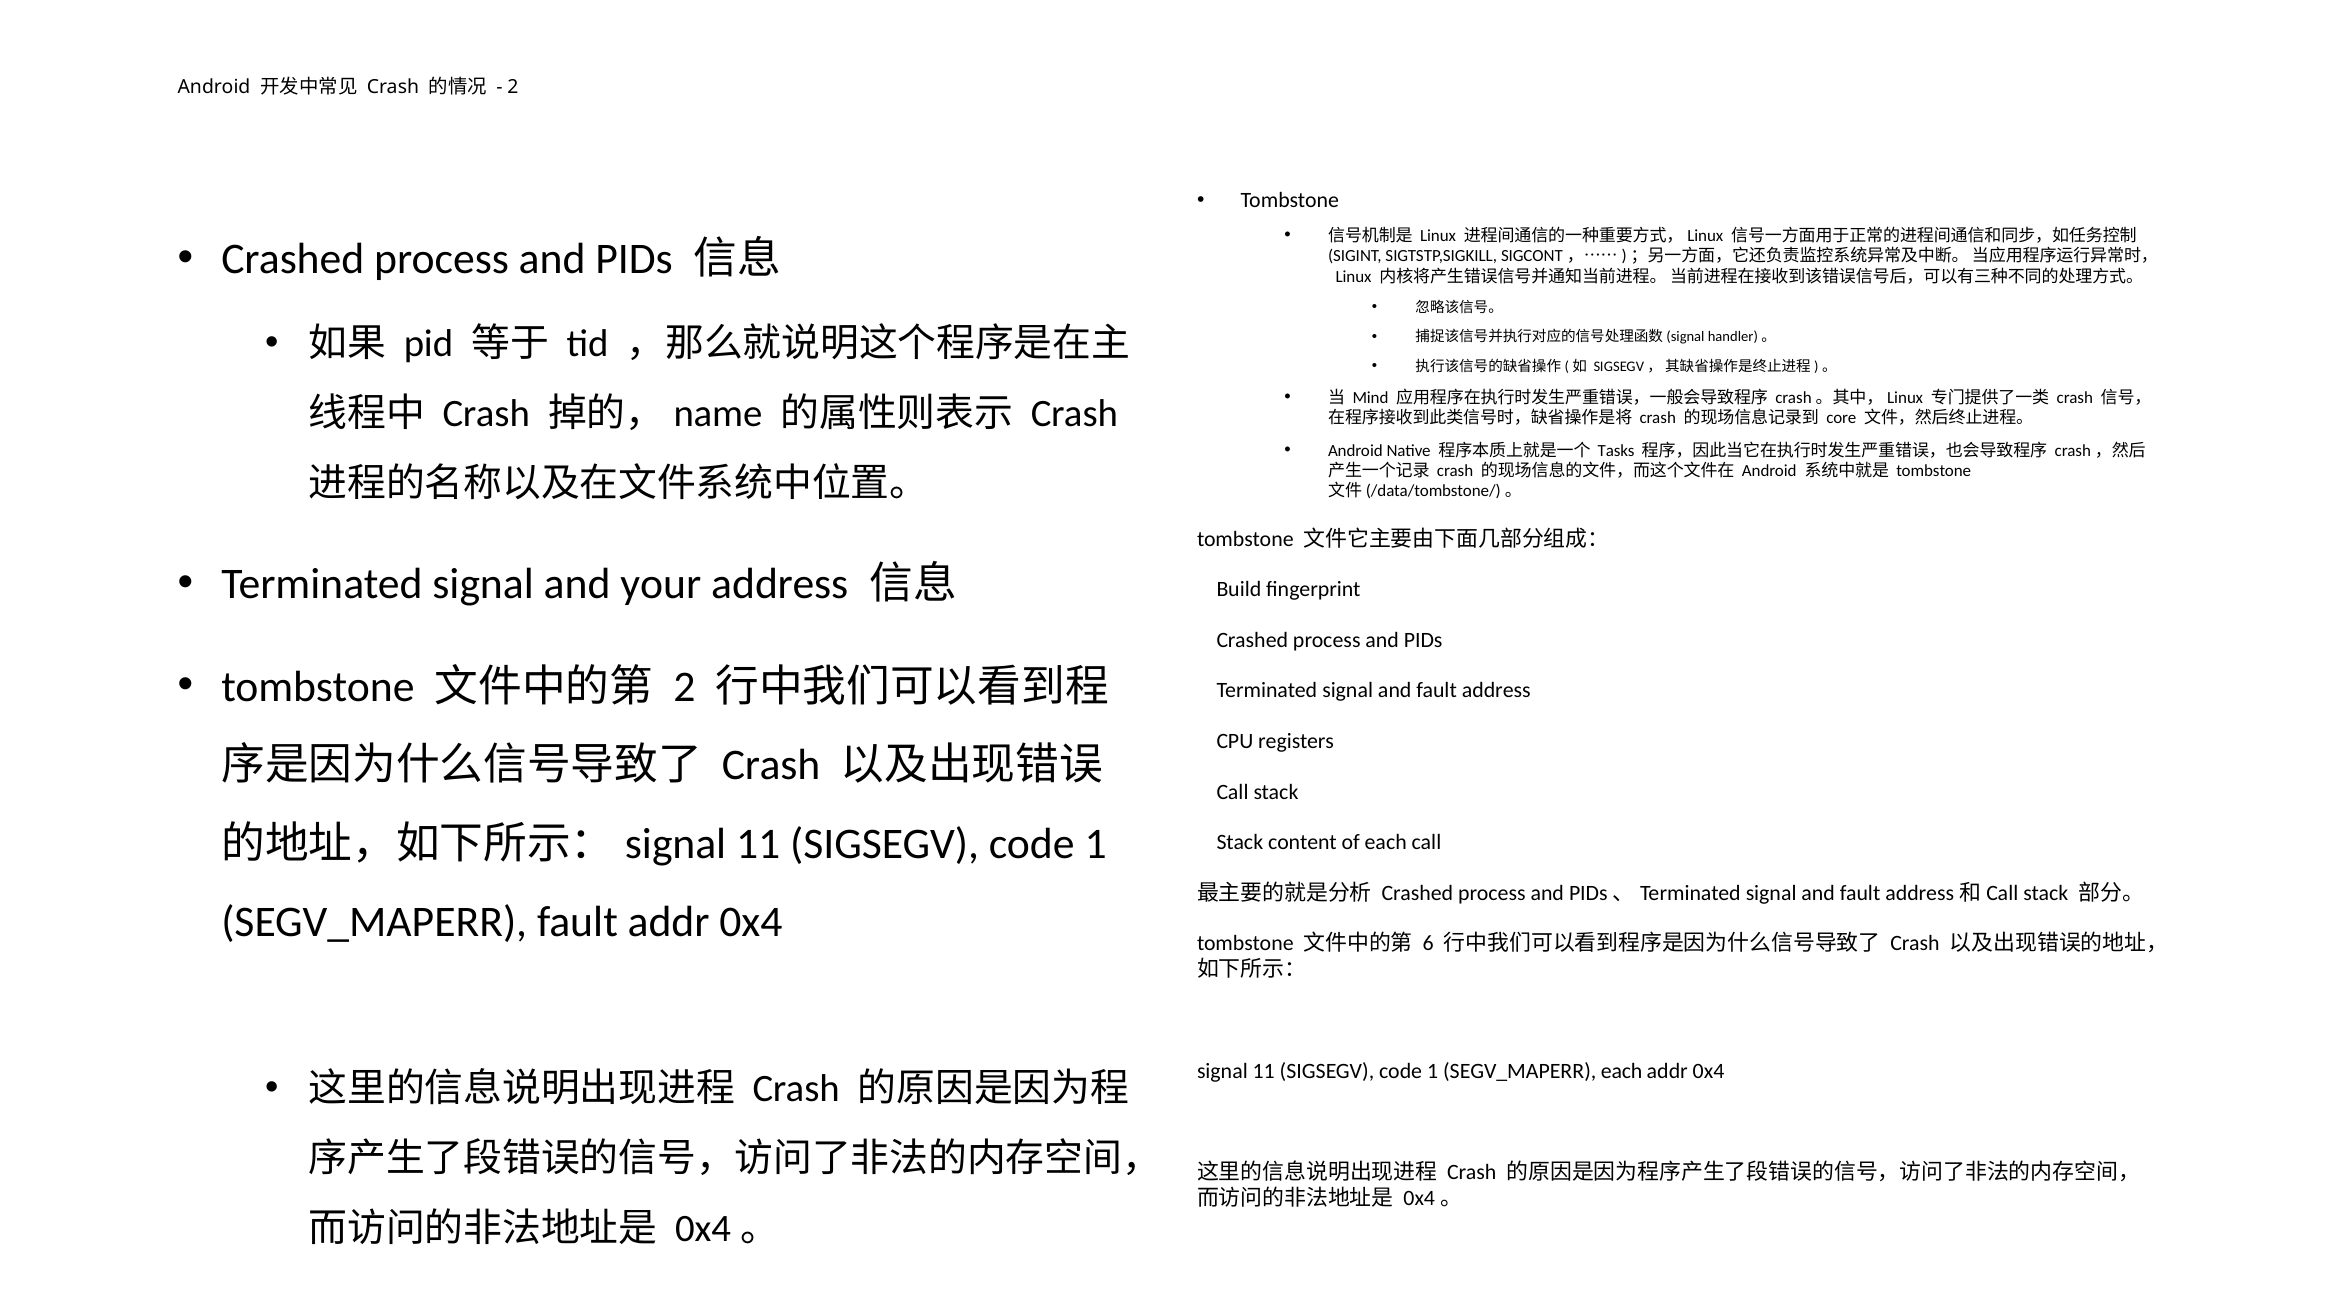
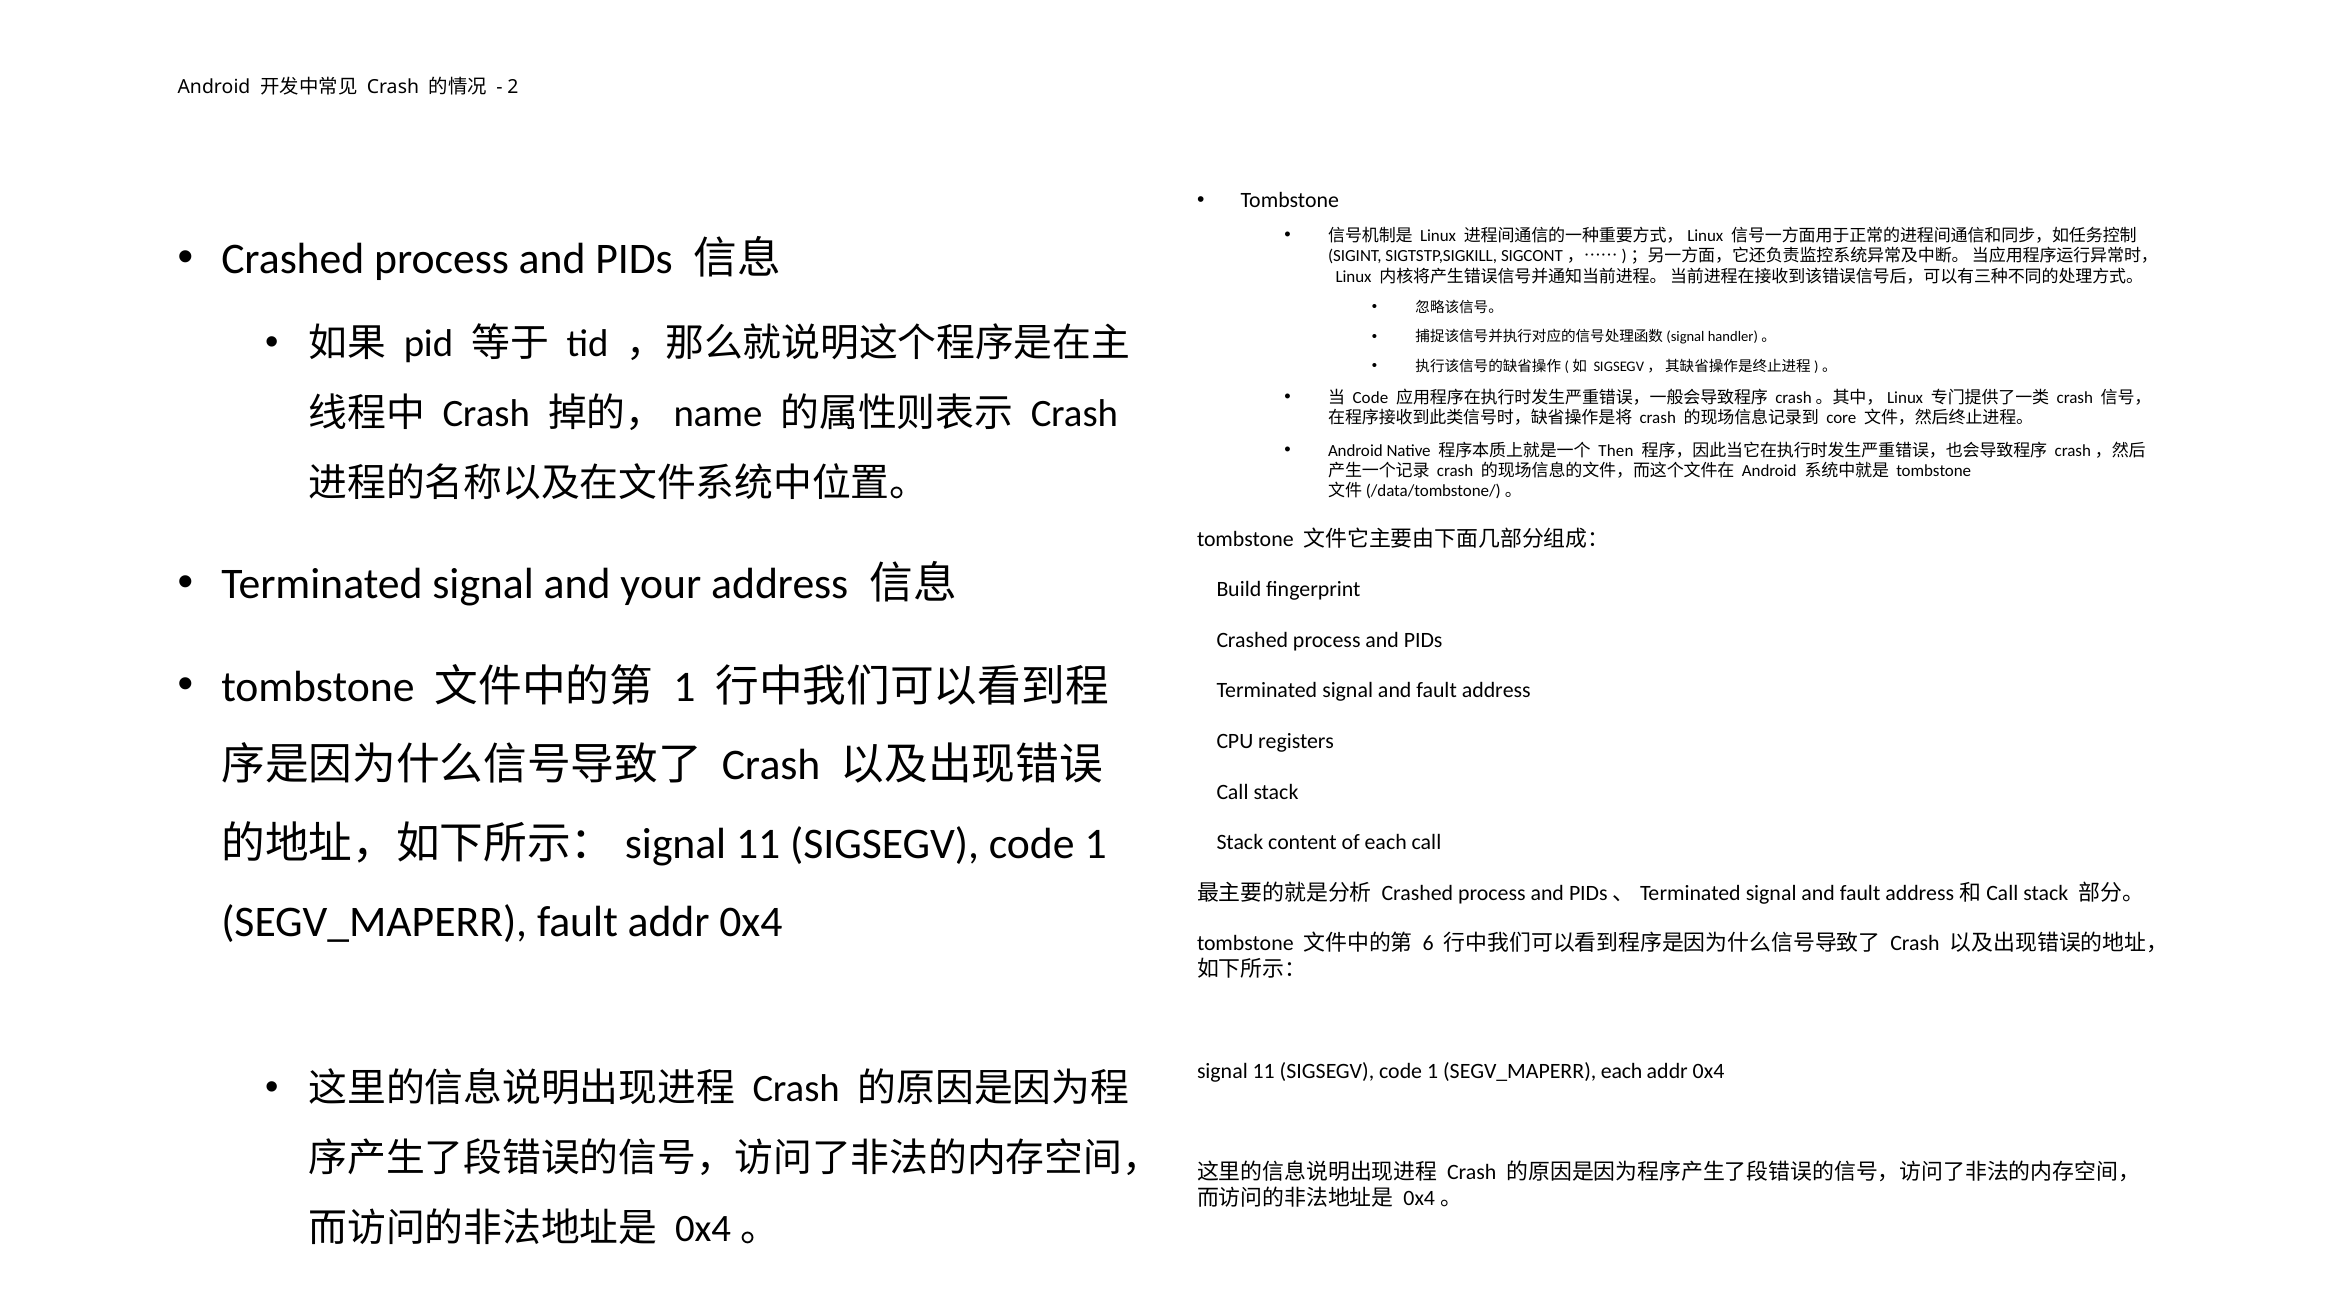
Mind at (1371, 398): Mind -> Code
Tasks: Tasks -> Then
2 at (684, 687): 2 -> 1
